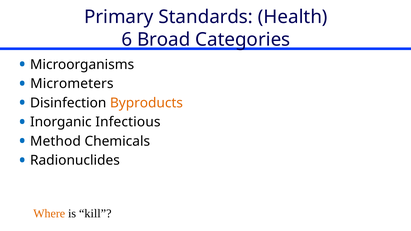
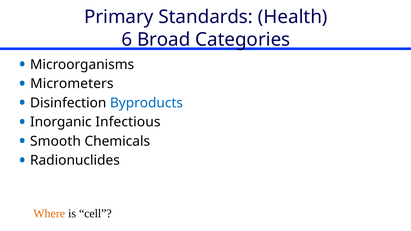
Byproducts colour: orange -> blue
Method: Method -> Smooth
kill: kill -> cell
